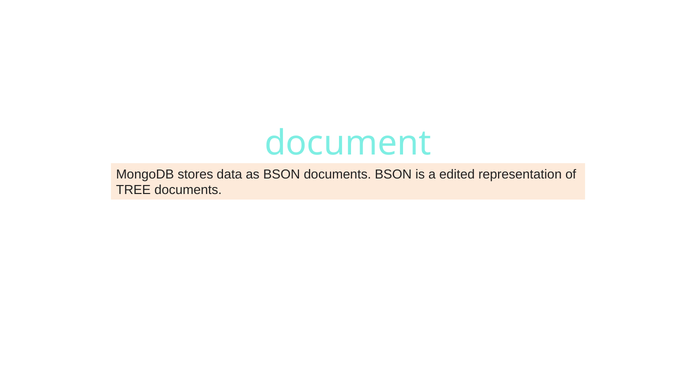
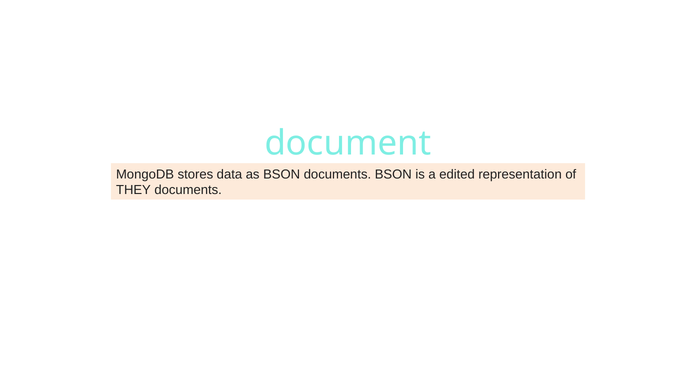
TREE: TREE -> THEY
